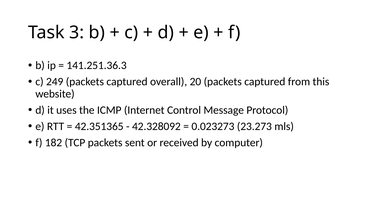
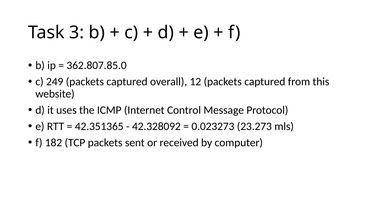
141.251.36.3: 141.251.36.3 -> 362.807.85.0
20: 20 -> 12
